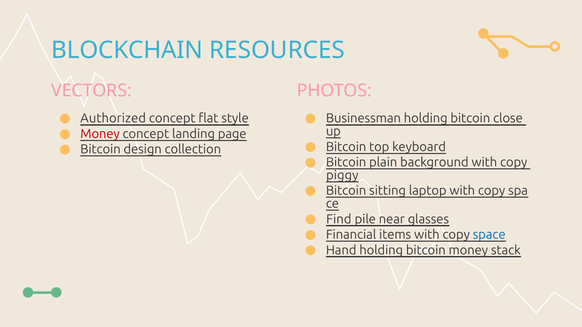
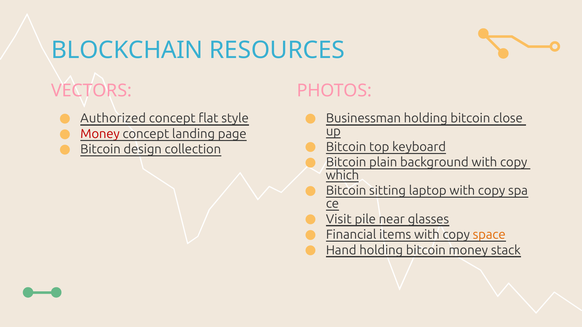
piggy: piggy -> which
Find: Find -> Visit
space colour: blue -> orange
